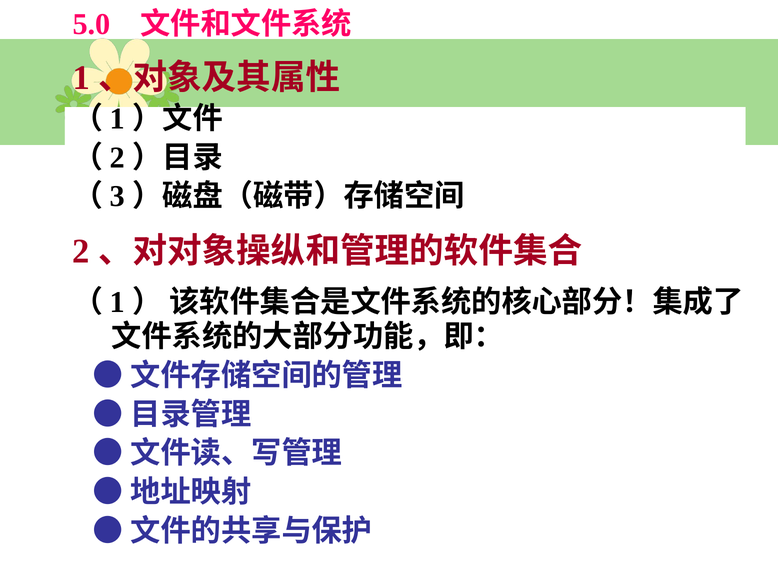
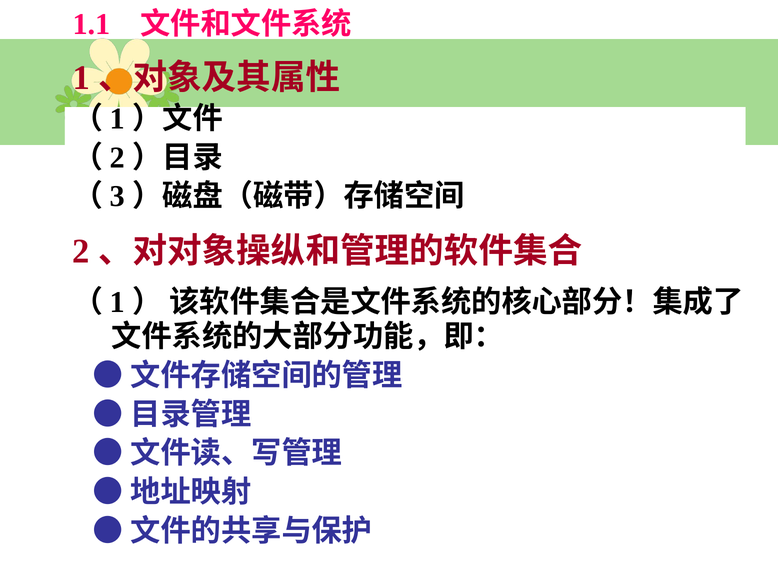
5.0: 5.0 -> 1.1
